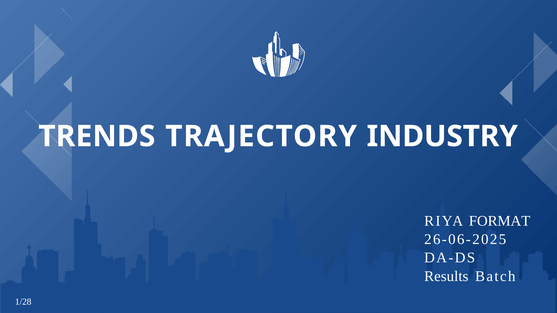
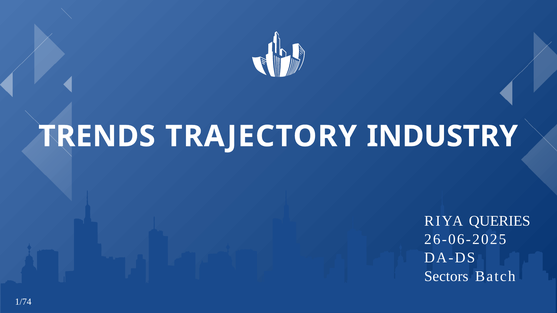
FORMAT: FORMAT -> QUERIES
Results: Results -> Sectors
1/28: 1/28 -> 1/74
